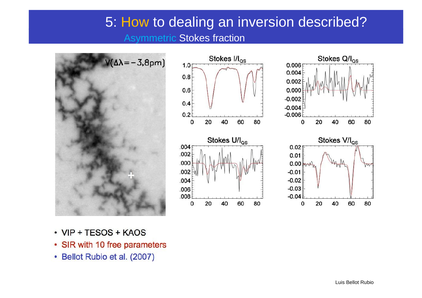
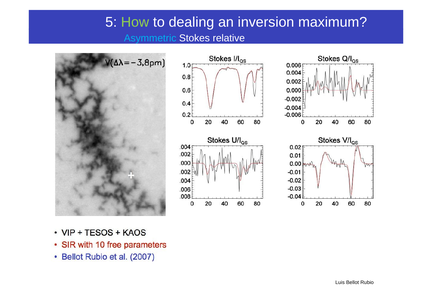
How colour: yellow -> light green
described: described -> maximum
fraction: fraction -> relative
